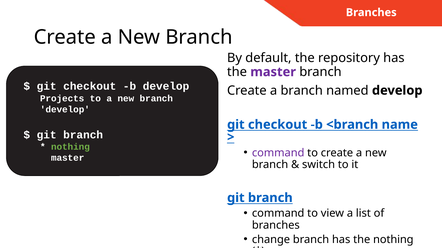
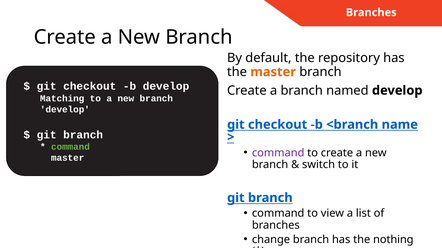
master at (273, 72) colour: purple -> orange
Projects: Projects -> Matching
nothing at (70, 147): nothing -> command
